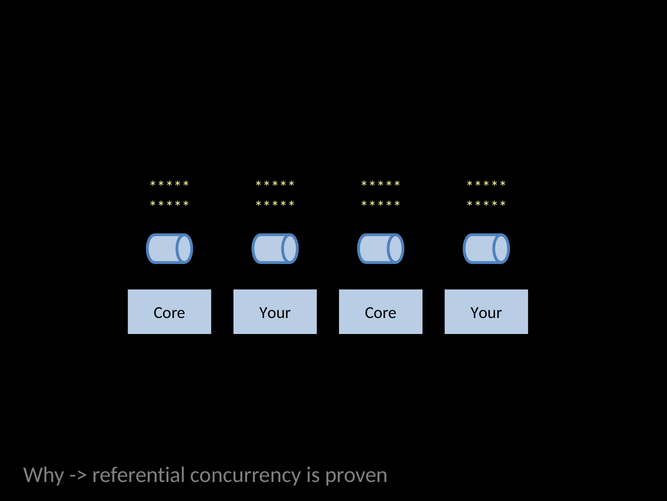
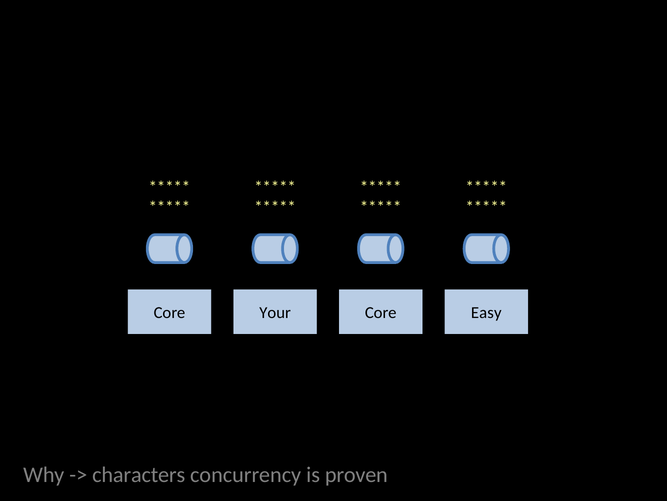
Your at (486, 312): Your -> Easy
referential: referential -> characters
